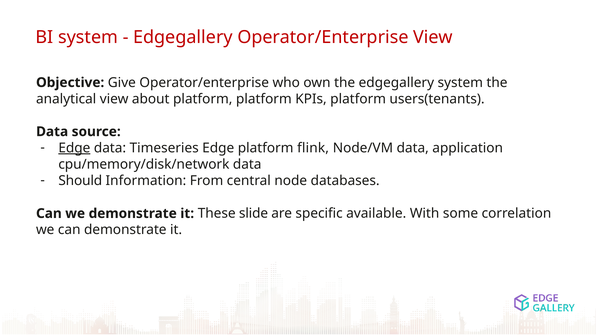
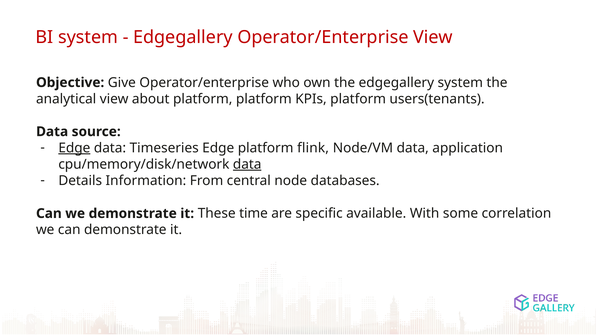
data at (247, 164) underline: none -> present
Should: Should -> Details
slide: slide -> time
